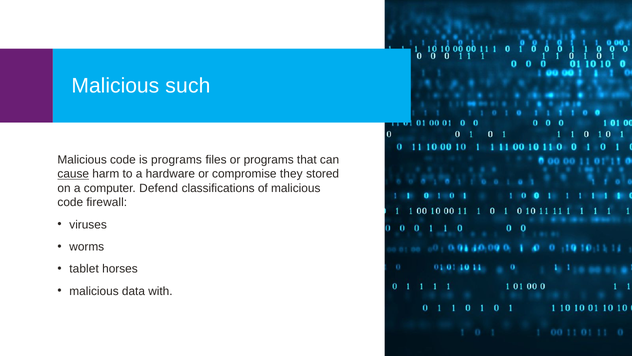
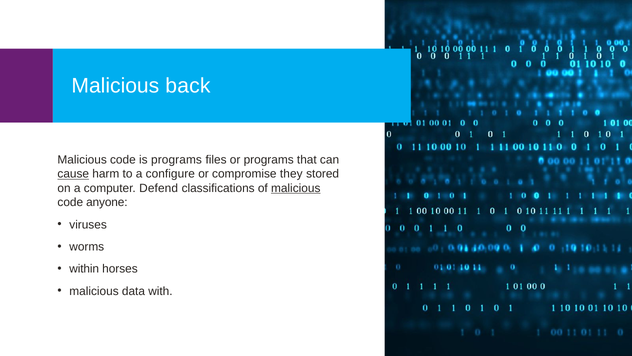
such: such -> back
hardware: hardware -> configure
malicious at (296, 188) underline: none -> present
firewall: firewall -> anyone
tablet: tablet -> within
